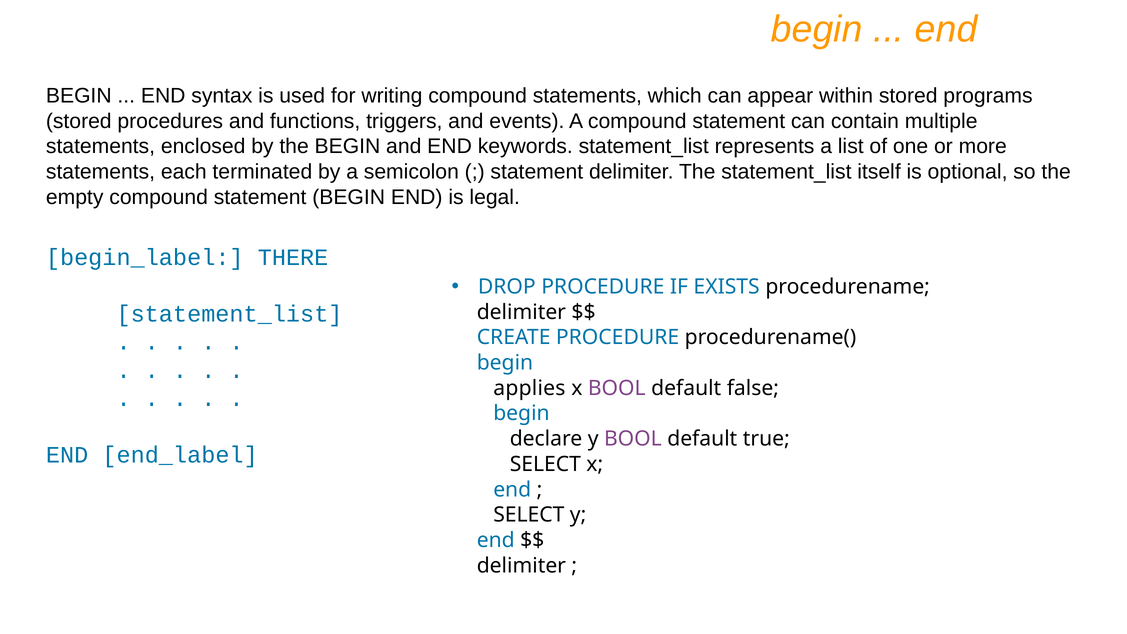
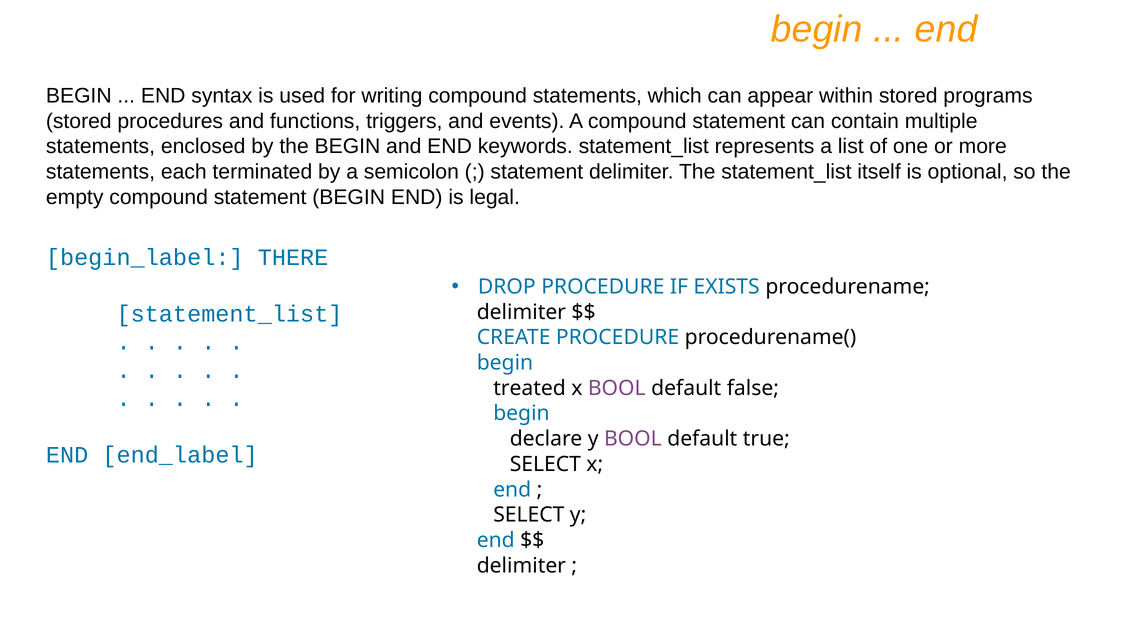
applies: applies -> treated
